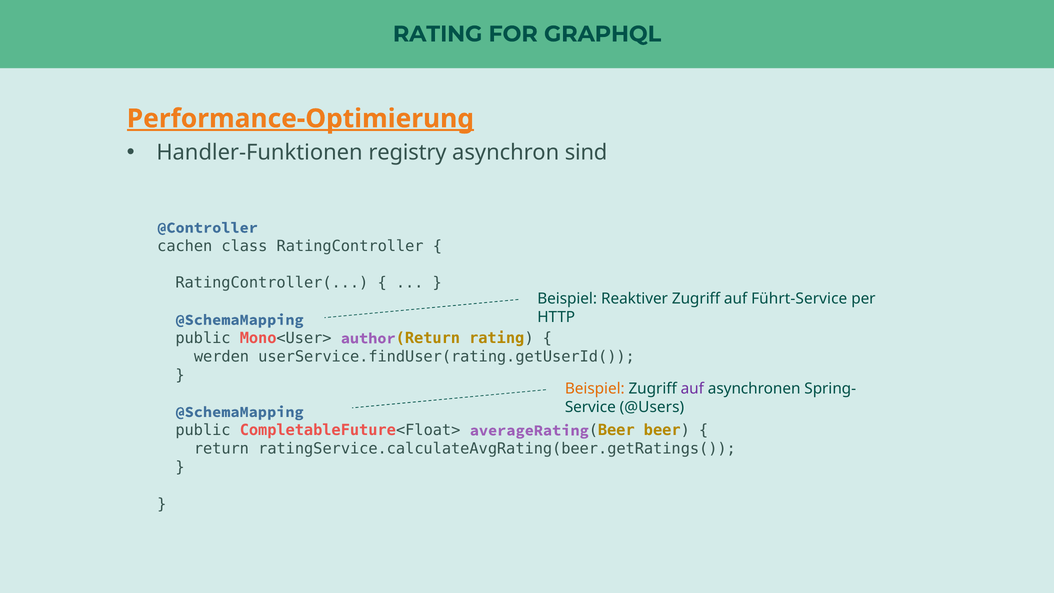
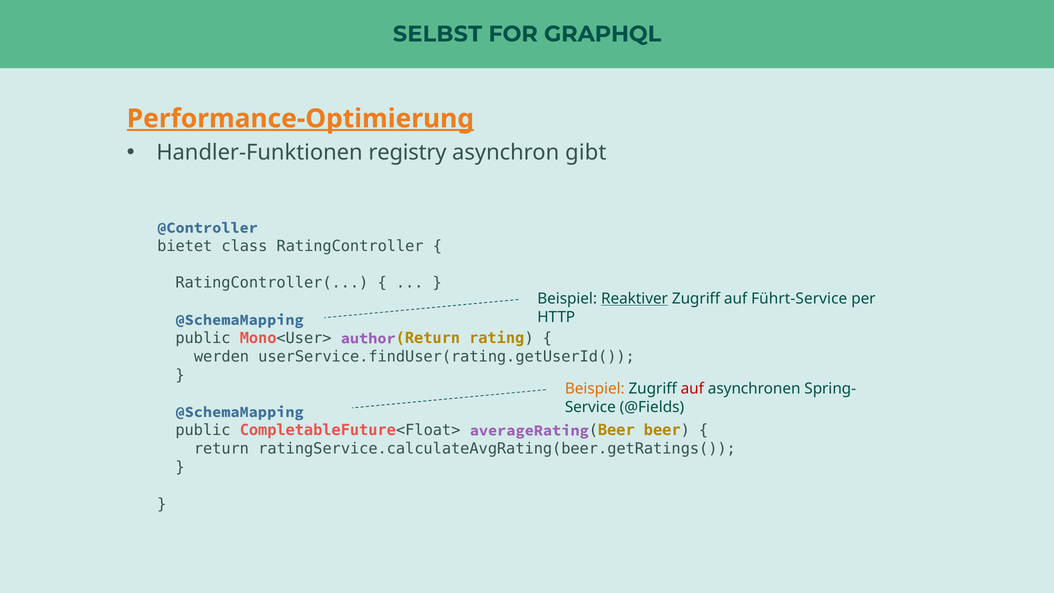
RATING at (438, 34): RATING -> SELBST
sind: sind -> gibt
cachen: cachen -> bietet
Reaktiver underline: none -> present
auf at (692, 389) colour: purple -> red
@Users: @Users -> @Fields
